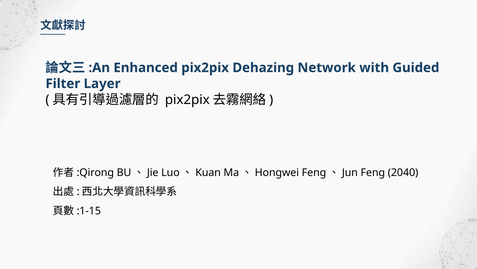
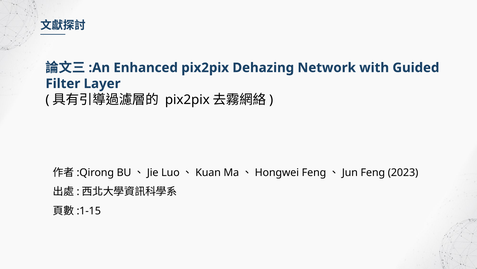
2040: 2040 -> 2023
